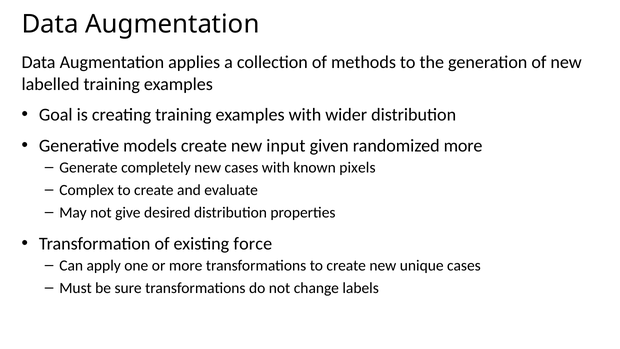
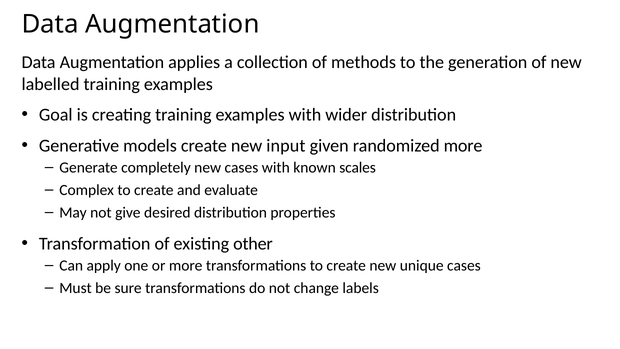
pixels: pixels -> scales
force: force -> other
